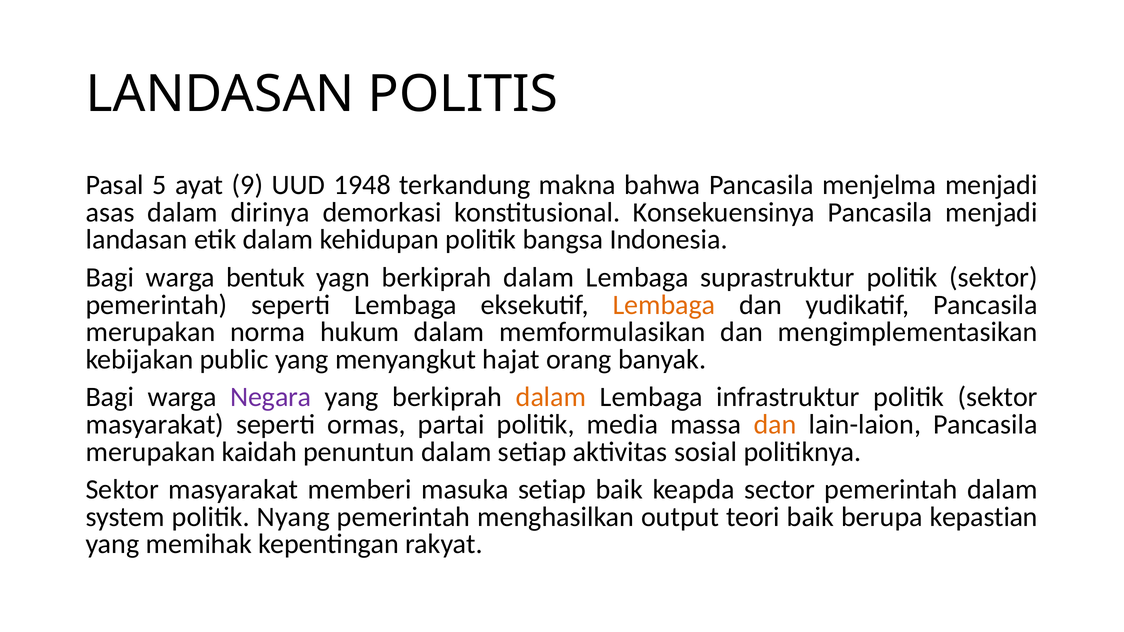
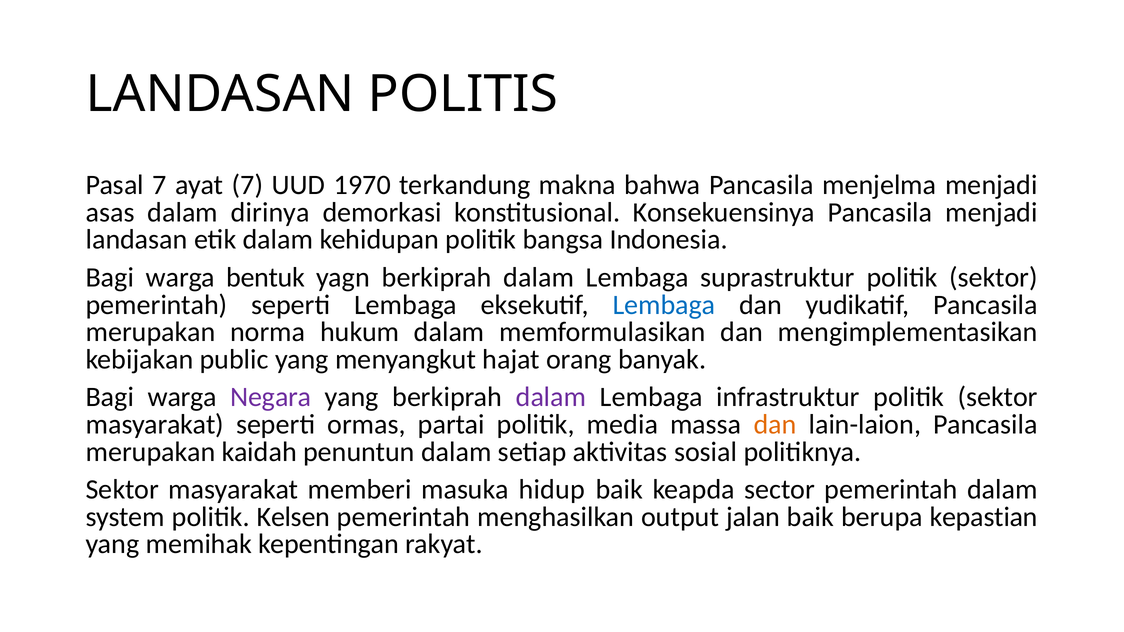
Pasal 5: 5 -> 7
ayat 9: 9 -> 7
1948: 1948 -> 1970
Lembaga at (664, 305) colour: orange -> blue
dalam at (551, 397) colour: orange -> purple
masuka setiap: setiap -> hidup
Nyang: Nyang -> Kelsen
teori: teori -> jalan
